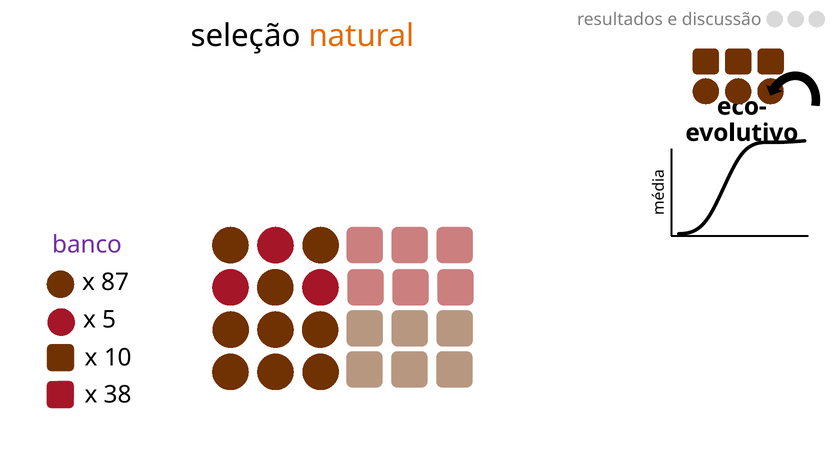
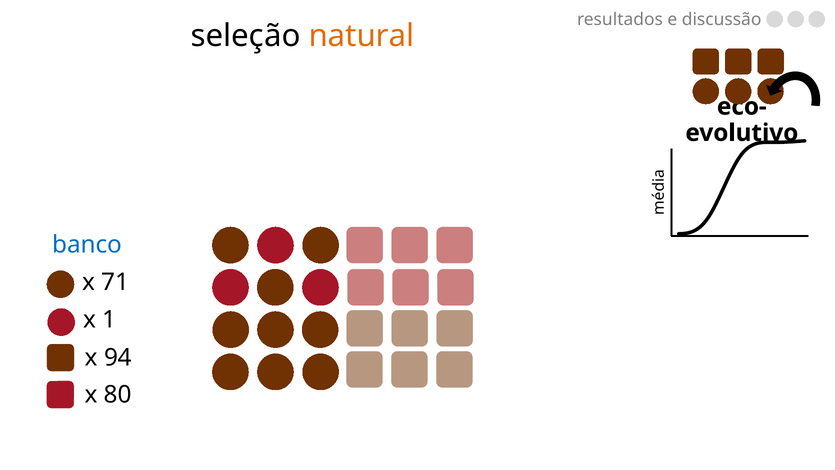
banco colour: purple -> blue
87: 87 -> 71
5: 5 -> 1
10: 10 -> 94
38: 38 -> 80
